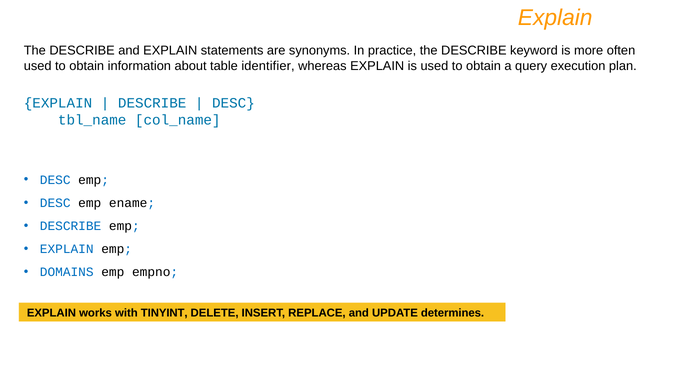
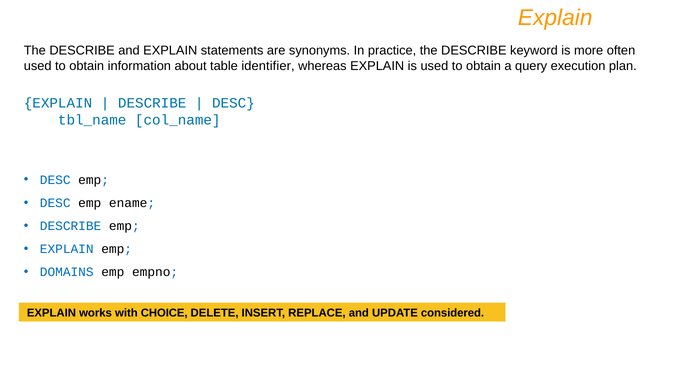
TINYINT: TINYINT -> CHOICE
determines: determines -> considered
